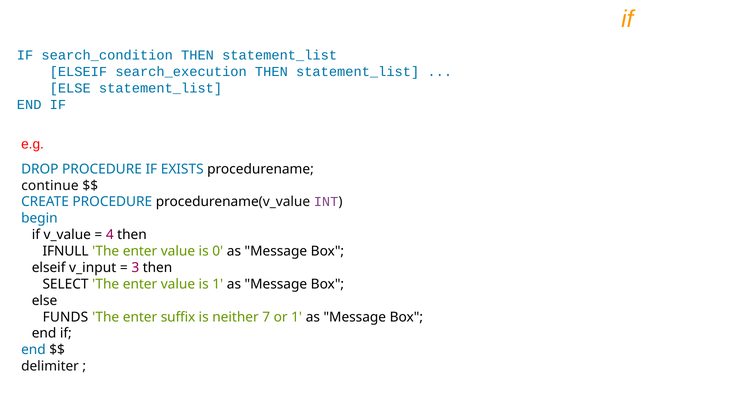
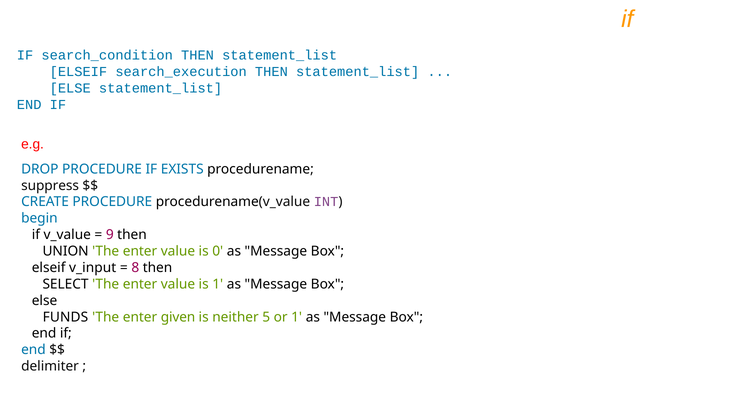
continue: continue -> suppress
4: 4 -> 9
IFNULL: IFNULL -> UNION
3: 3 -> 8
suffix: suffix -> given
7: 7 -> 5
